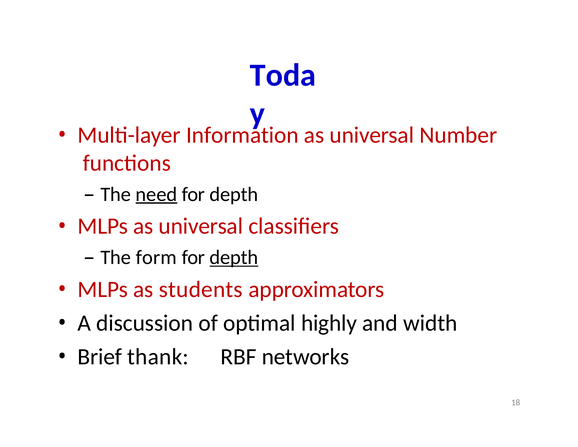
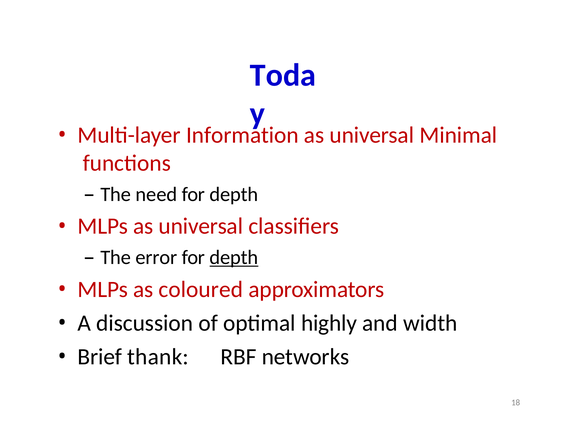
Number: Number -> Minimal
need underline: present -> none
form: form -> error
students: students -> coloured
